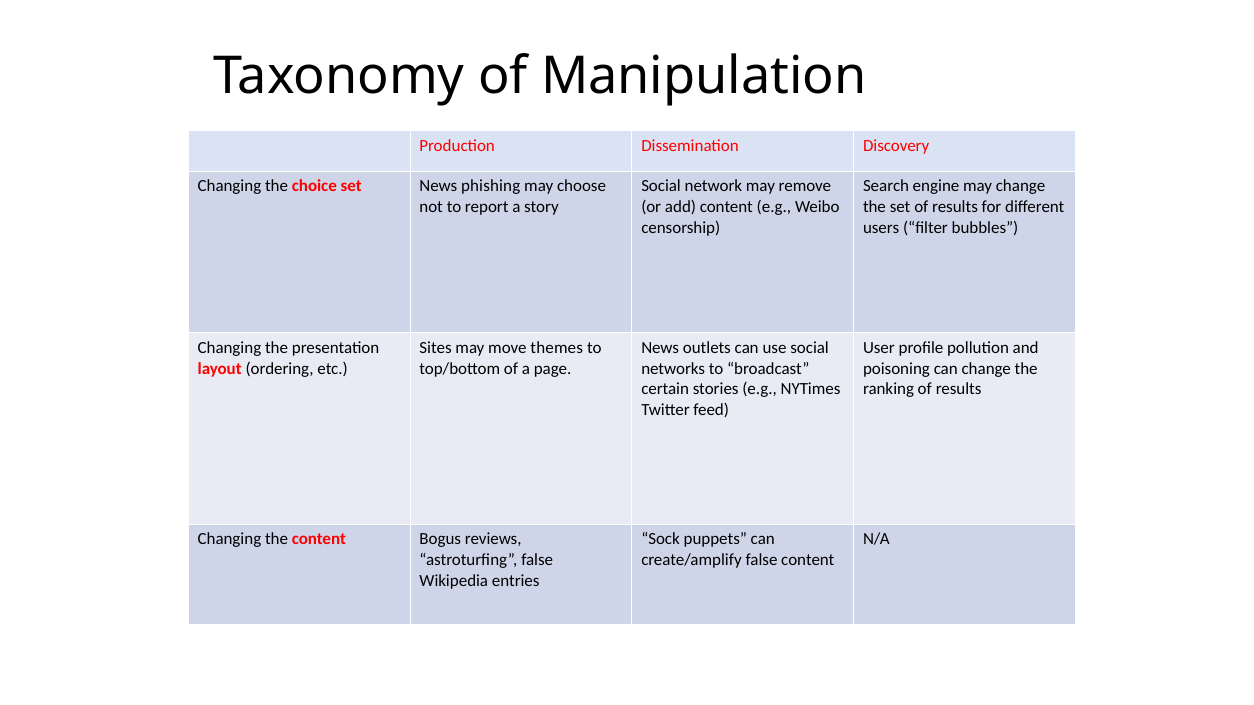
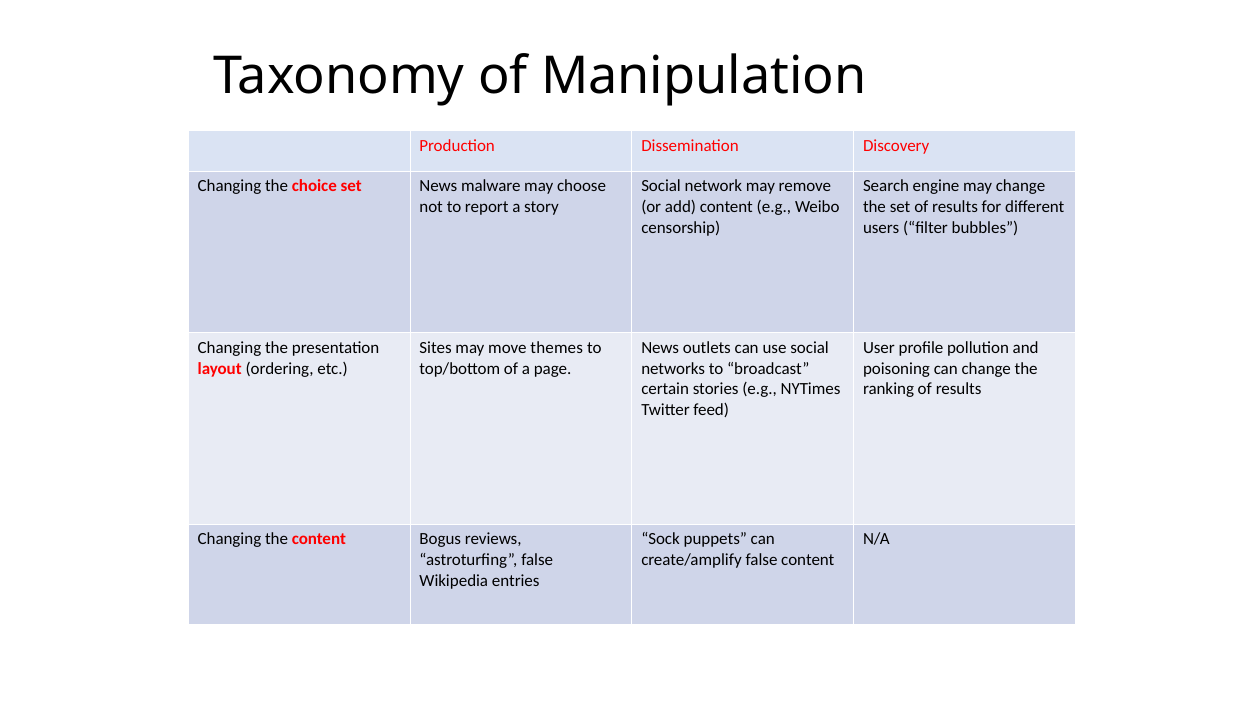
phishing: phishing -> malware
